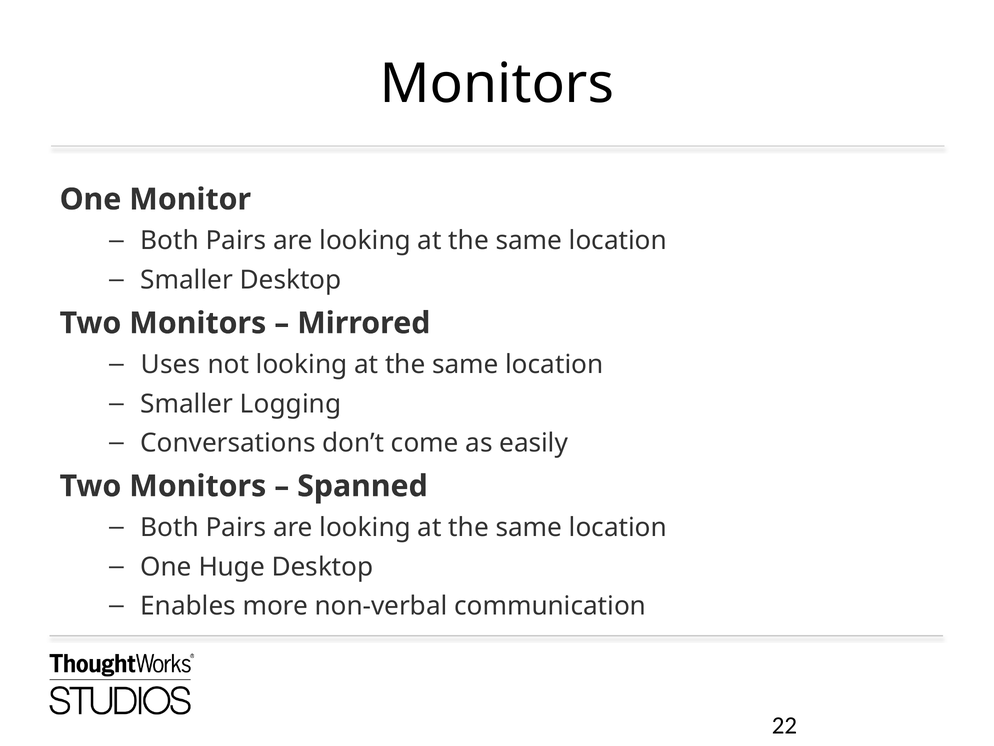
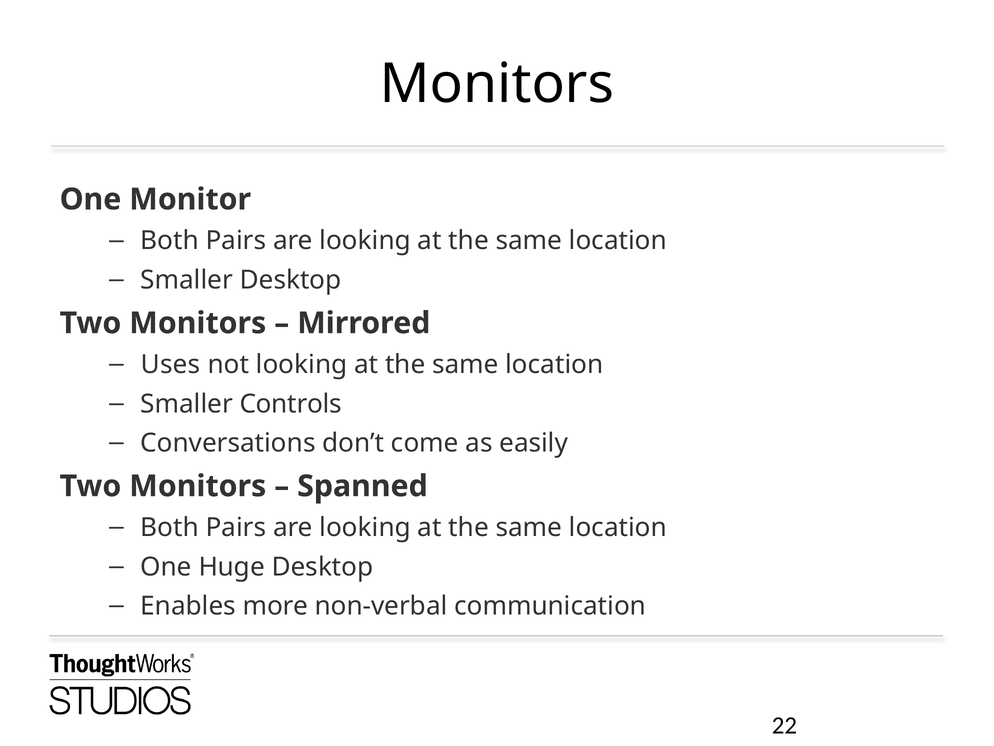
Logging: Logging -> Controls
